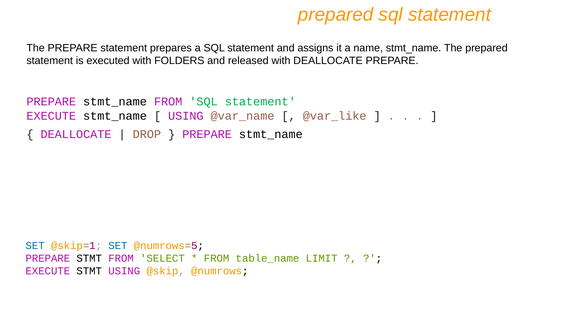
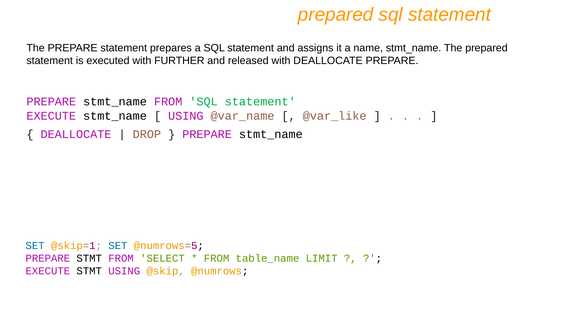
FOLDERS: FOLDERS -> FURTHER
